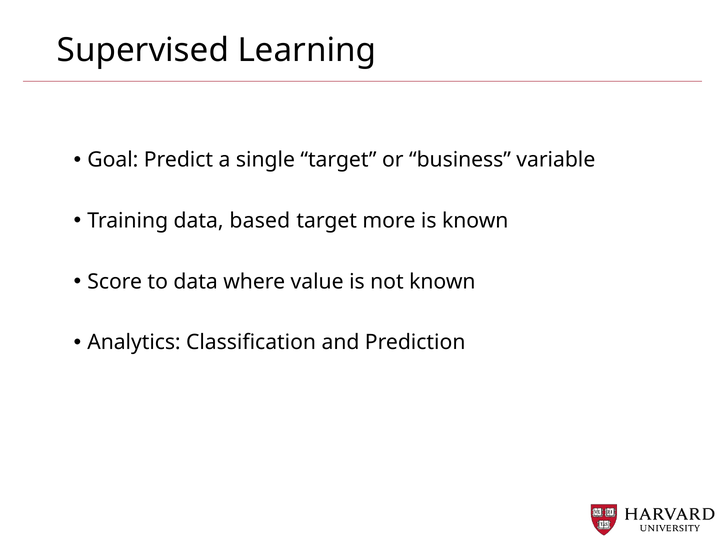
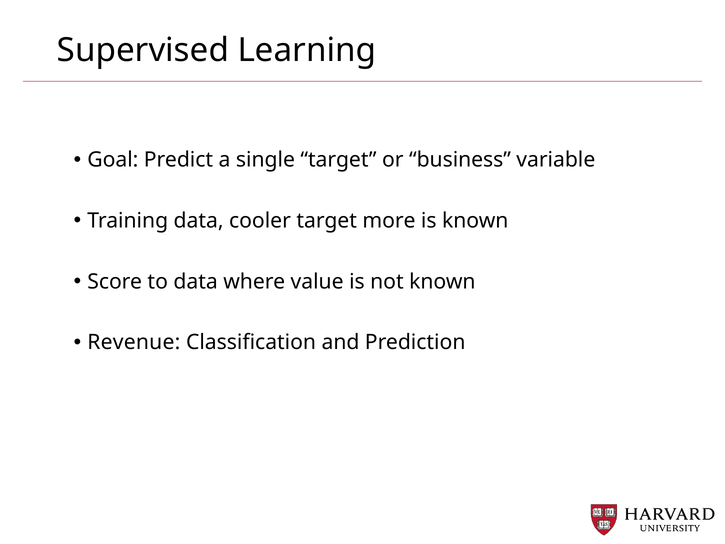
based: based -> cooler
Analytics: Analytics -> Revenue
